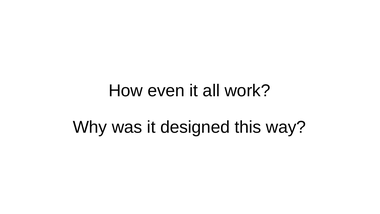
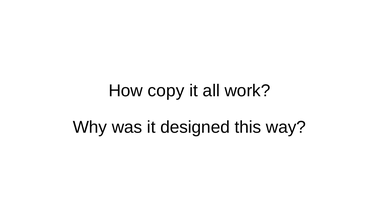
even: even -> copy
